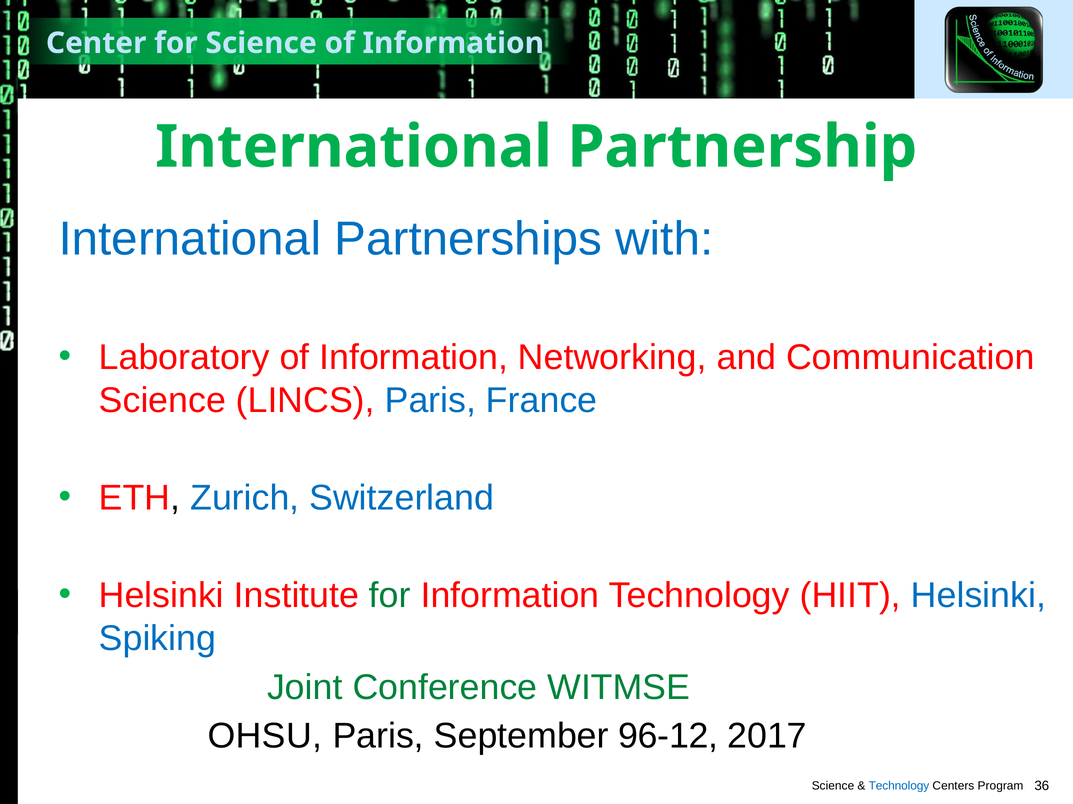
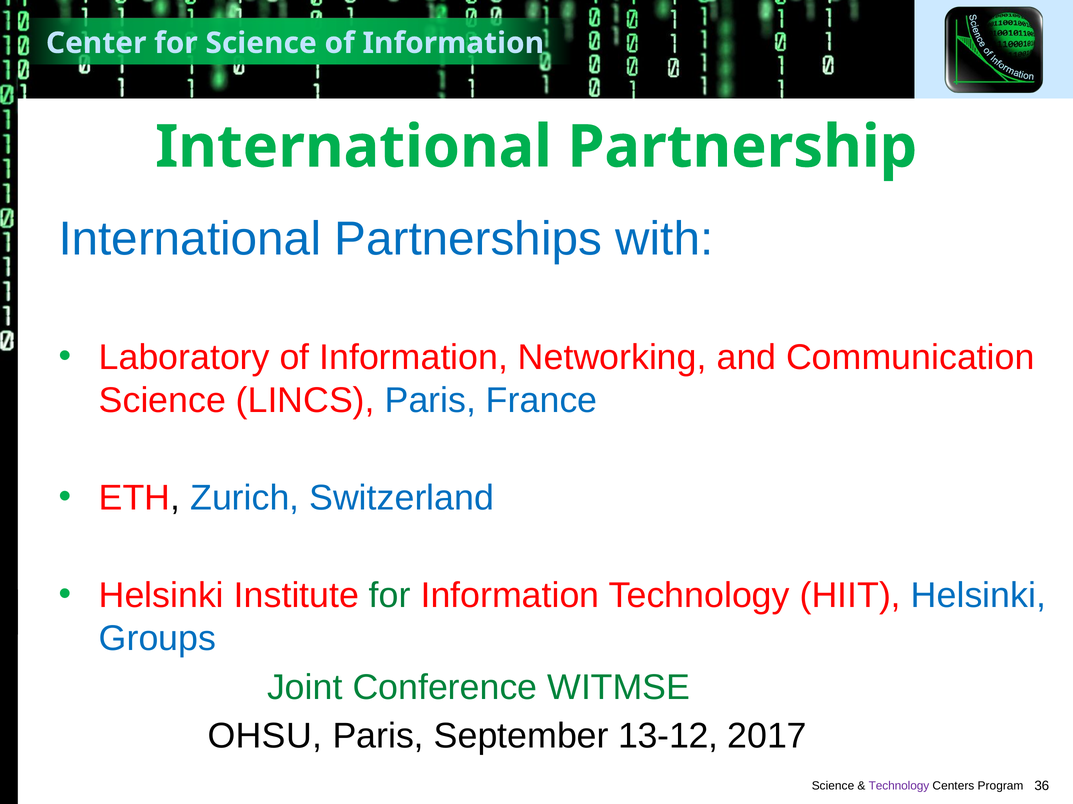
Spiking: Spiking -> Groups
96-12: 96-12 -> 13-12
Technology at (899, 786) colour: blue -> purple
